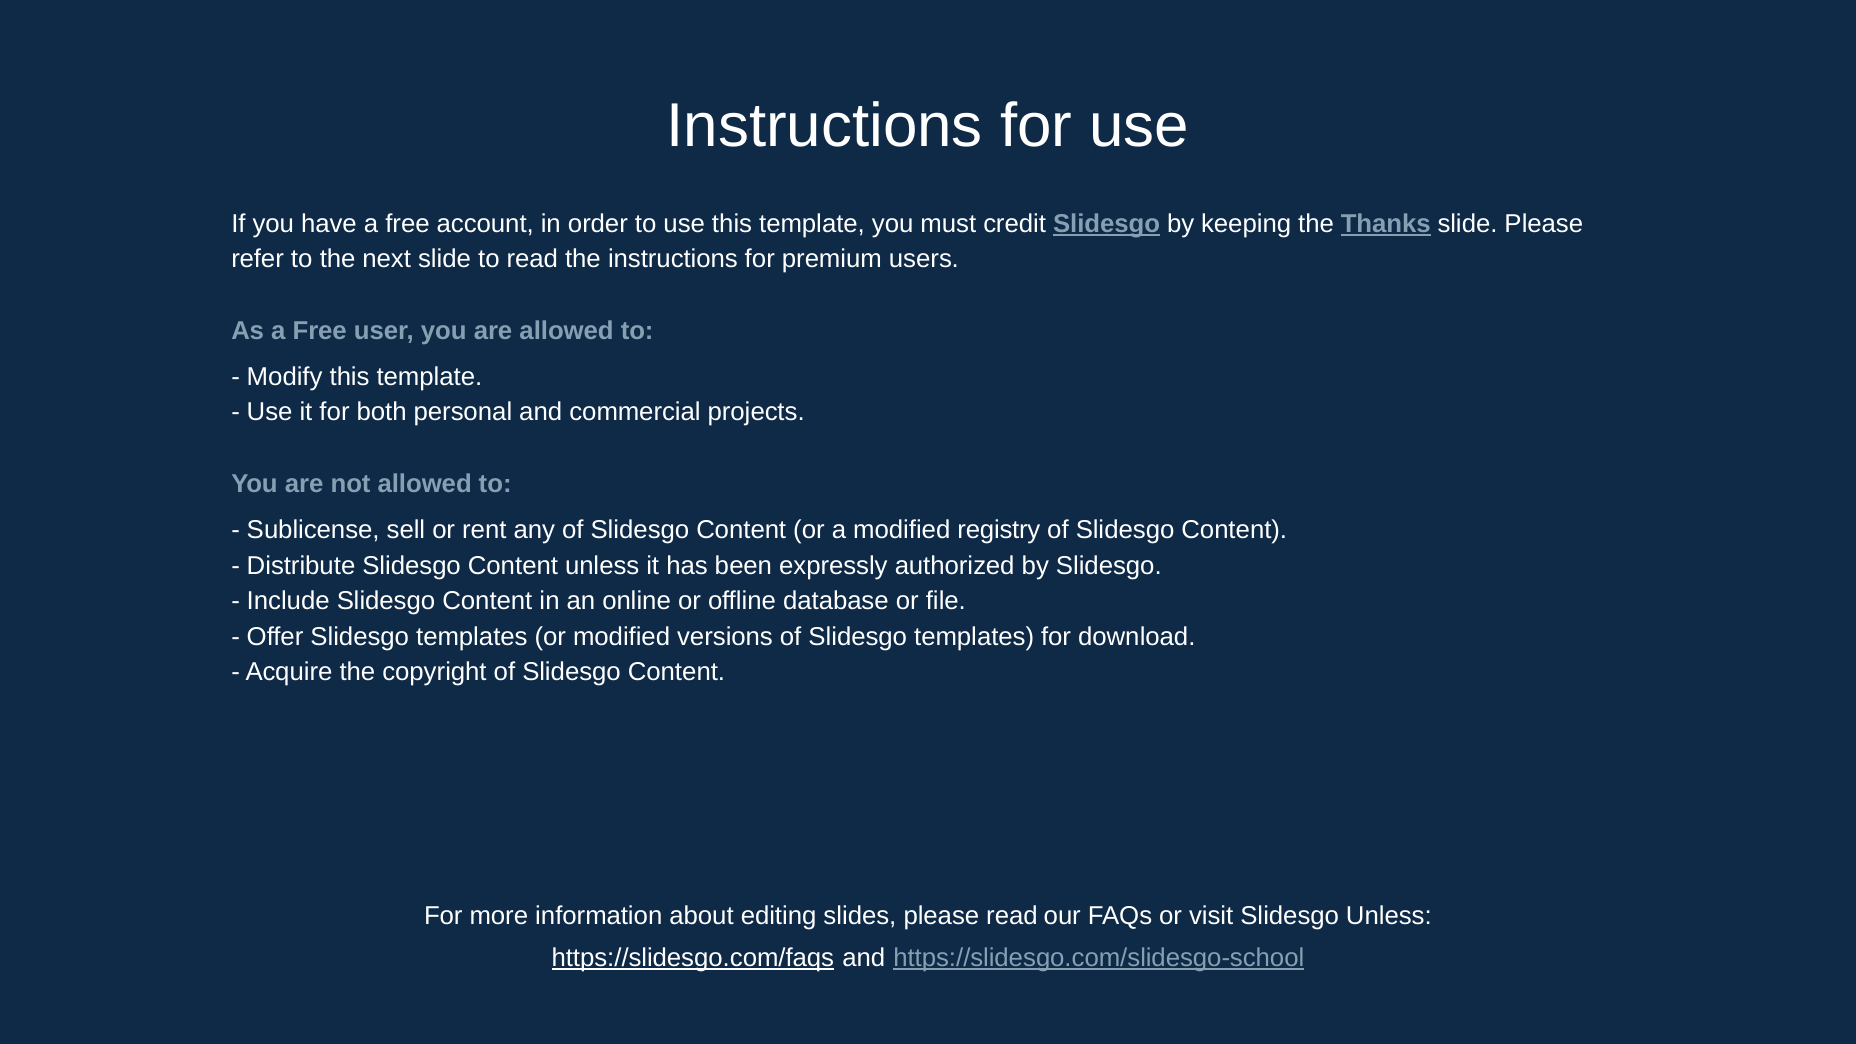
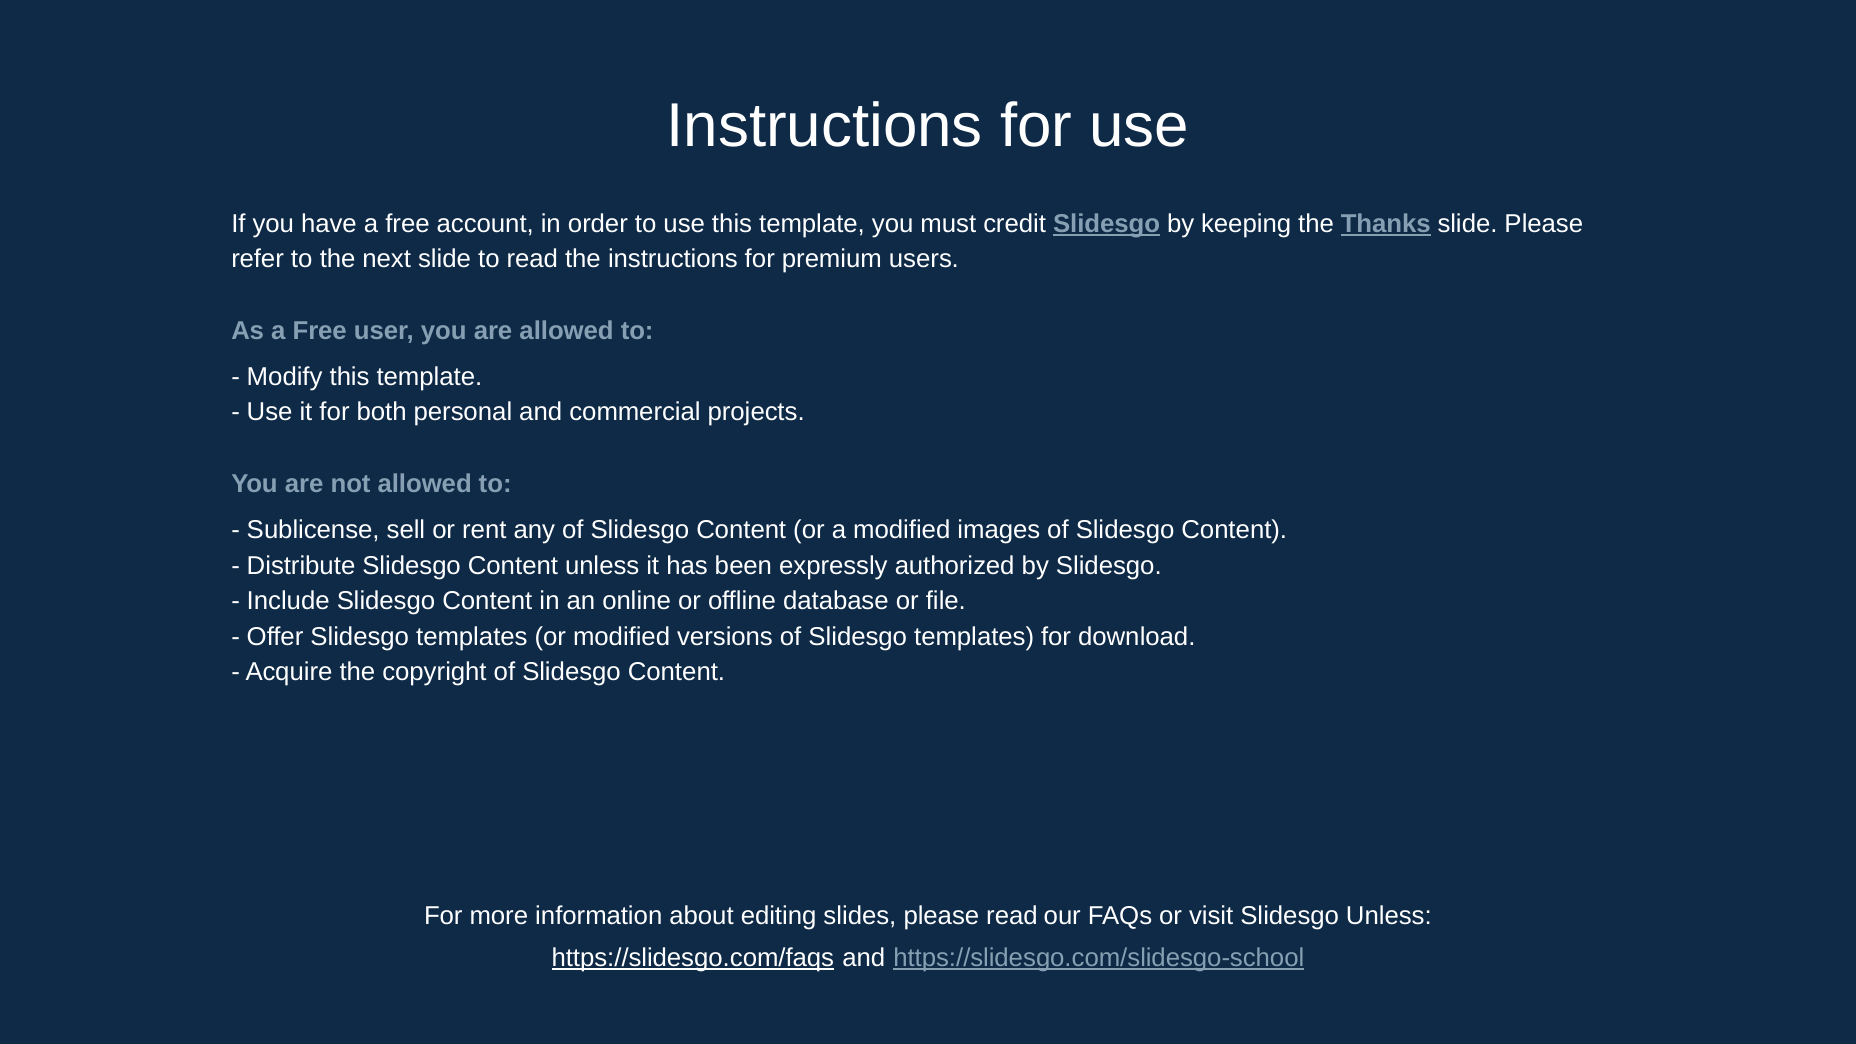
registry: registry -> images
